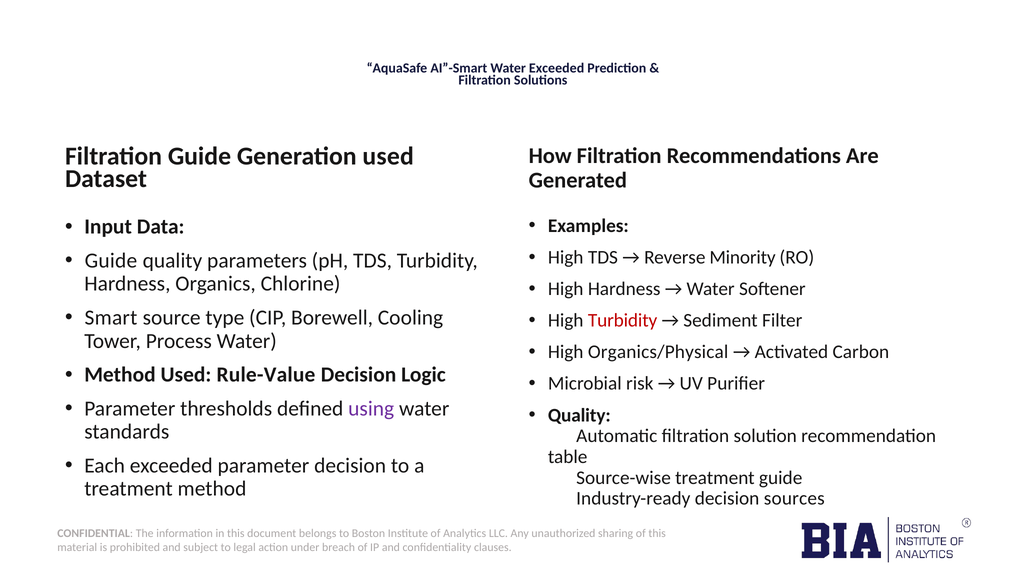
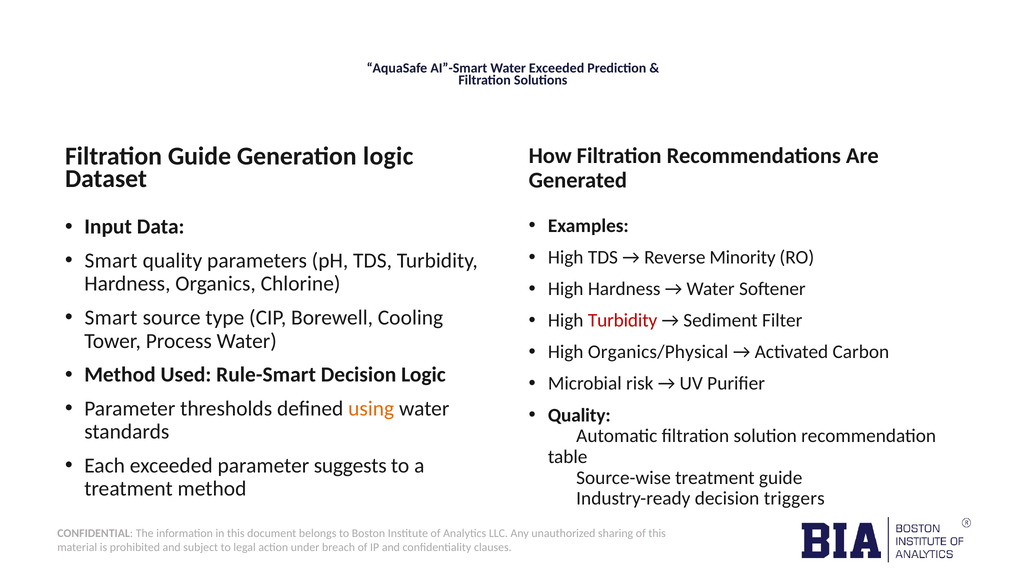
Generation used: used -> logic
Guide at (111, 261): Guide -> Smart
Rule-Value: Rule-Value -> Rule-Smart
using colour: purple -> orange
parameter decision: decision -> suggests
sources: sources -> triggers
